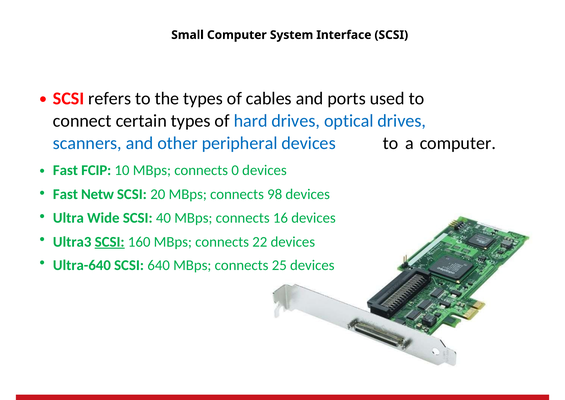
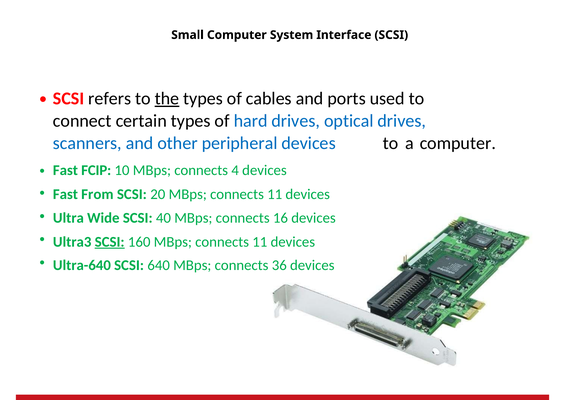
the underline: none -> present
0: 0 -> 4
Netw: Netw -> From
20 MBps connects 98: 98 -> 11
160 MBps connects 22: 22 -> 11
25: 25 -> 36
